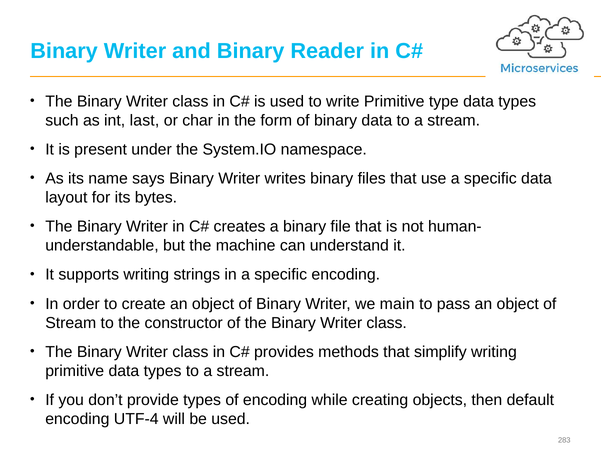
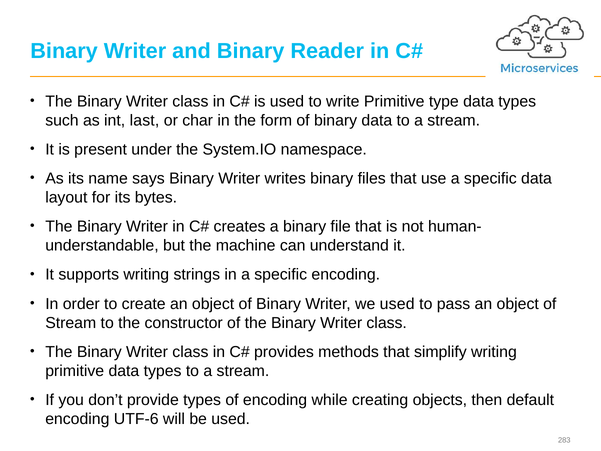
we main: main -> used
UTF-4: UTF-4 -> UTF-6
